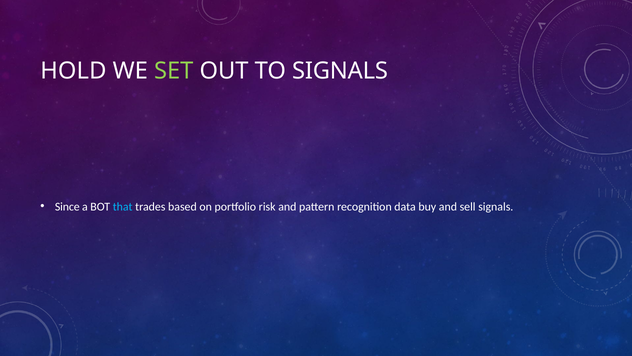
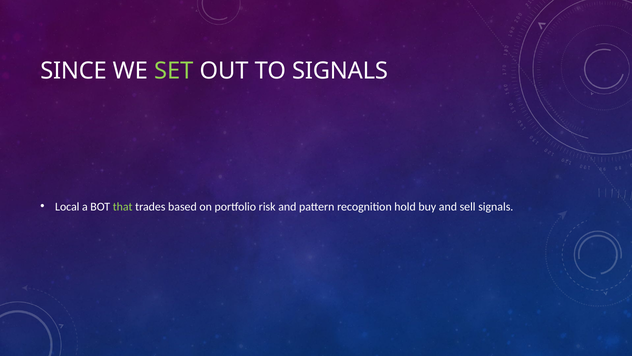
HOLD: HOLD -> SINCE
Since: Since -> Local
that colour: light blue -> light green
data: data -> hold
